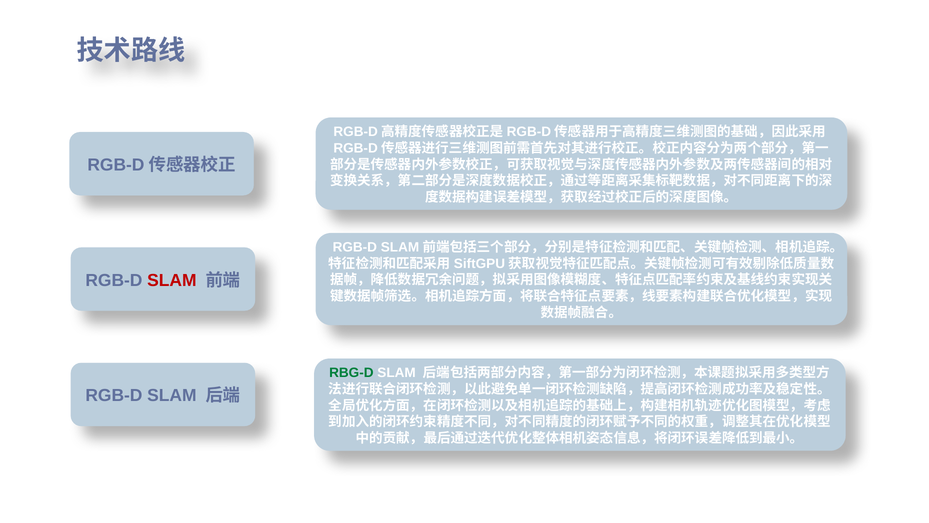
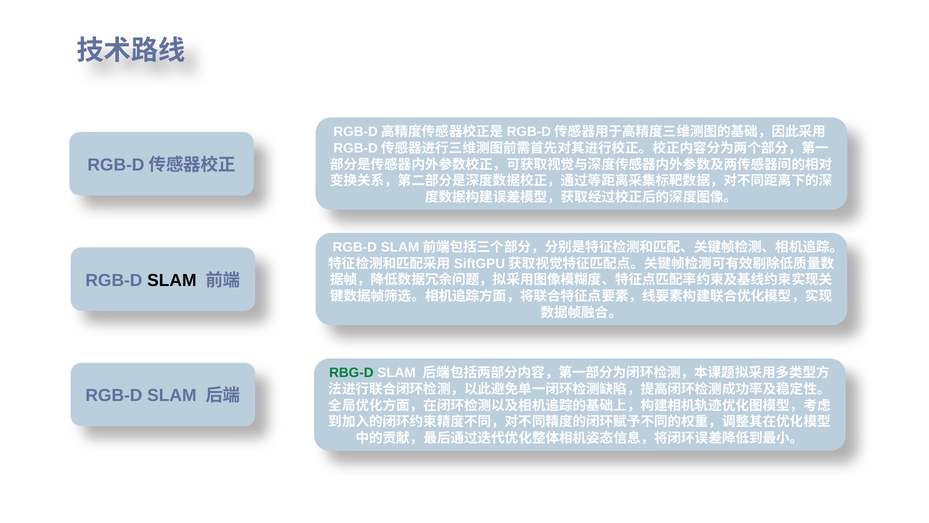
SLAM at (172, 280) colour: red -> black
